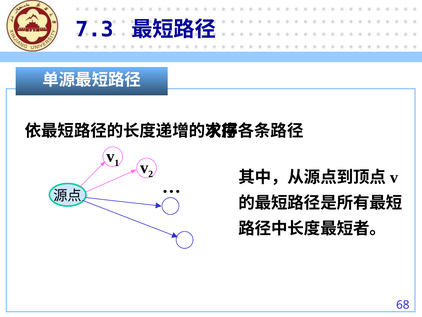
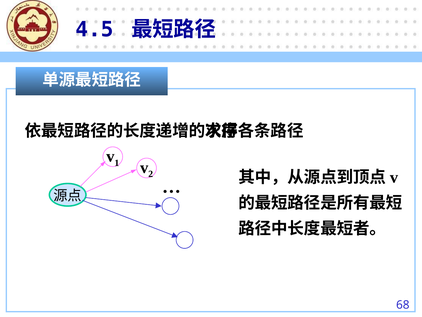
7.3: 7.3 -> 4.5
